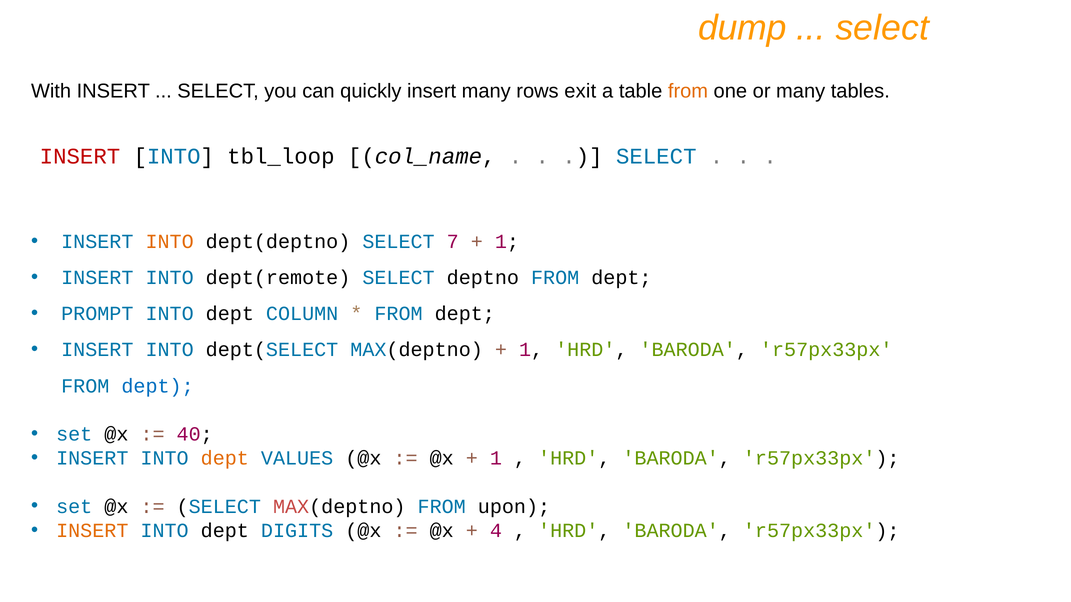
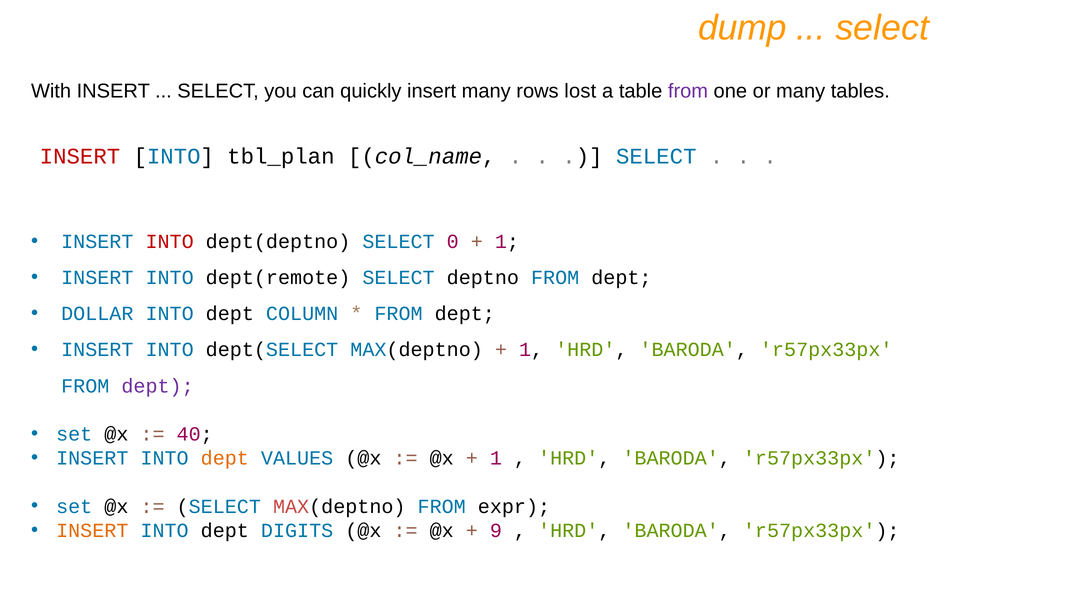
exit: exit -> lost
from at (688, 91) colour: orange -> purple
tbl_loop: tbl_loop -> tbl_plan
INTO at (170, 242) colour: orange -> red
7: 7 -> 0
PROMPT: PROMPT -> DOLLAR
dept at (158, 386) colour: blue -> purple
upon: upon -> expr
4: 4 -> 9
